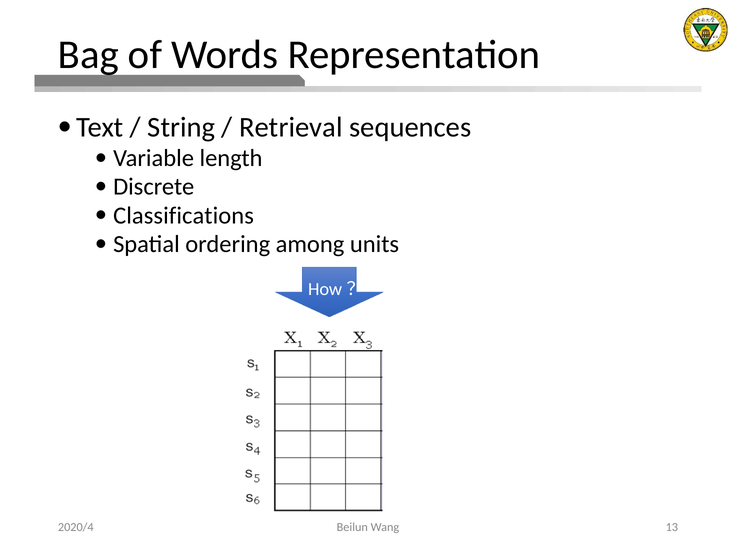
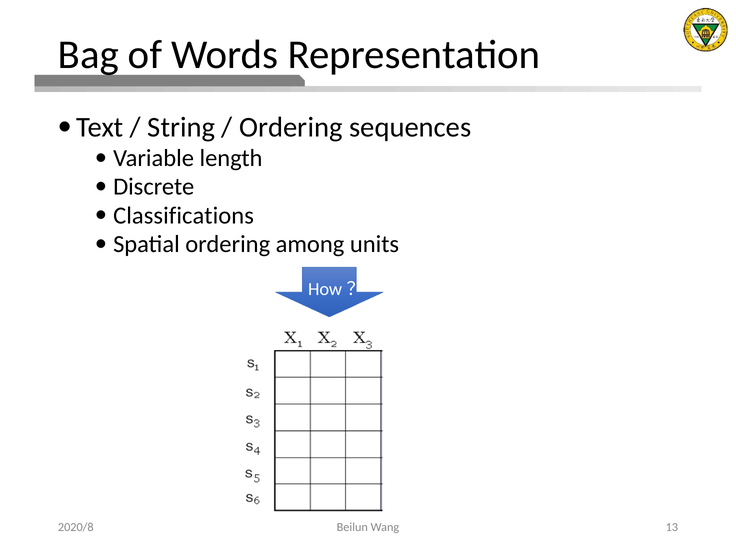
Retrieval at (291, 127): Retrieval -> Ordering
2020/4: 2020/4 -> 2020/8
